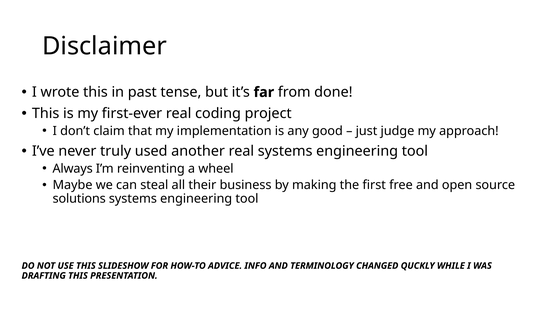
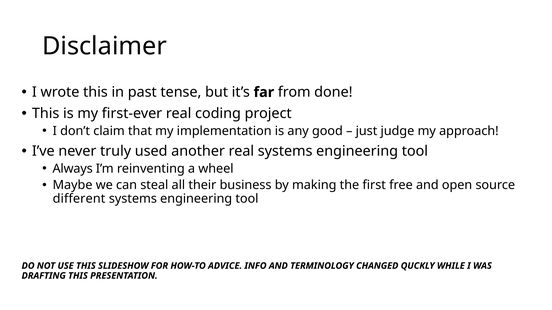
solutions: solutions -> different
